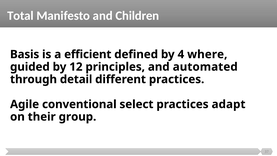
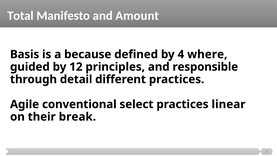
Children: Children -> Amount
efficient: efficient -> because
automated: automated -> responsible
adapt: adapt -> linear
group: group -> break
